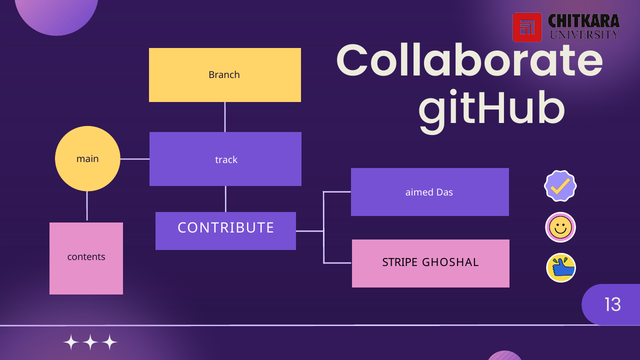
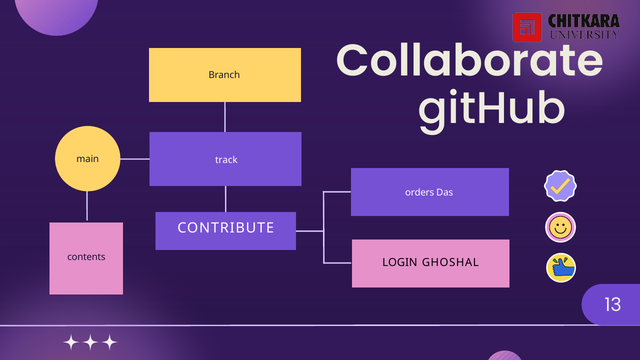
aimed: aimed -> orders
STRIPE: STRIPE -> LOGIN
